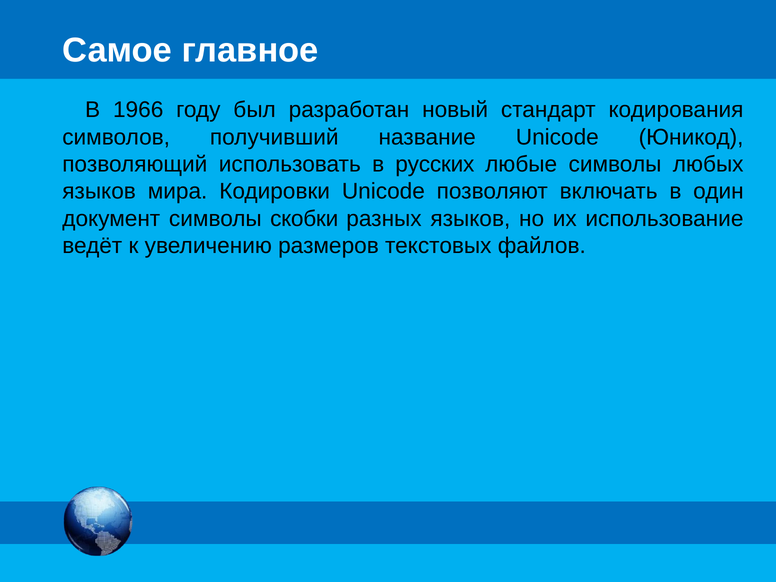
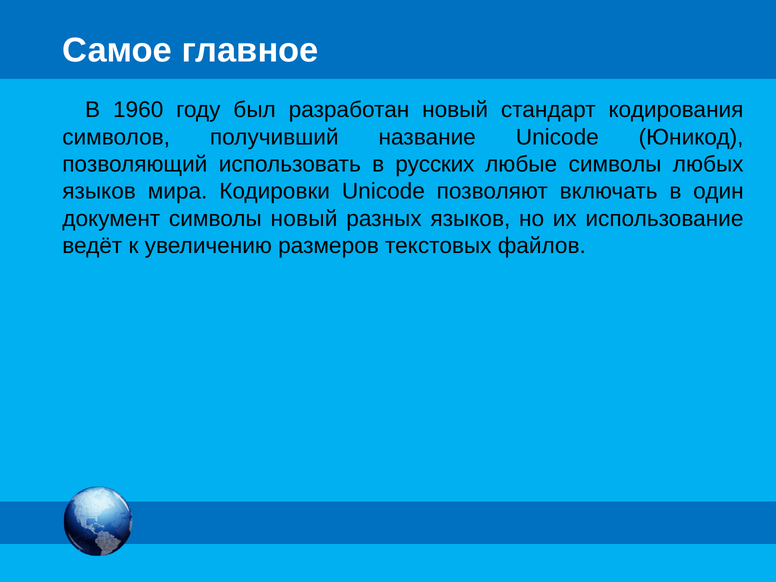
1966: 1966 -> 1960
символы скобки: скобки -> новый
